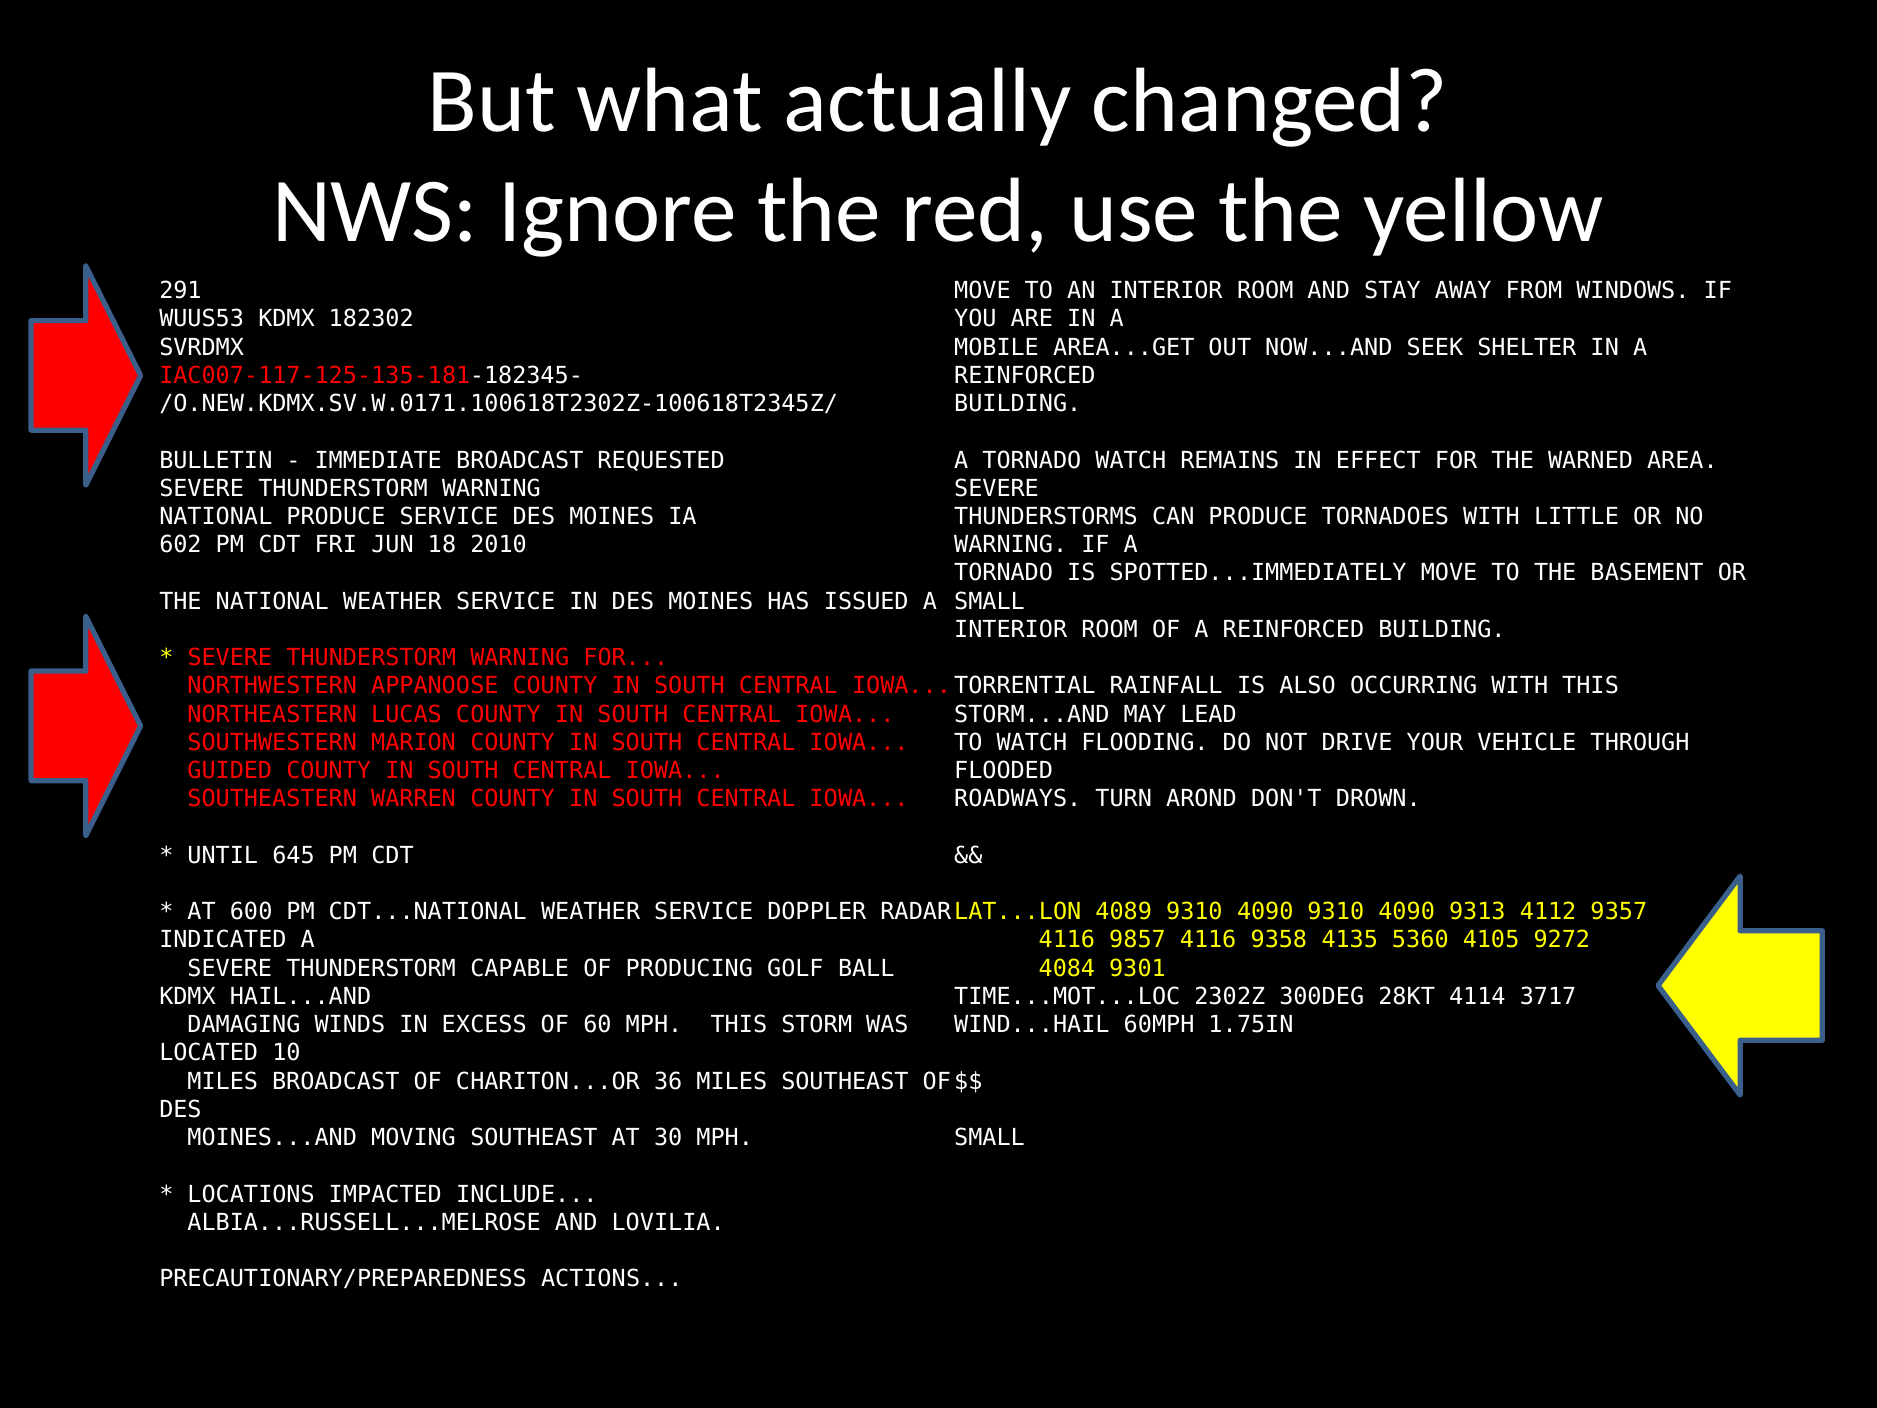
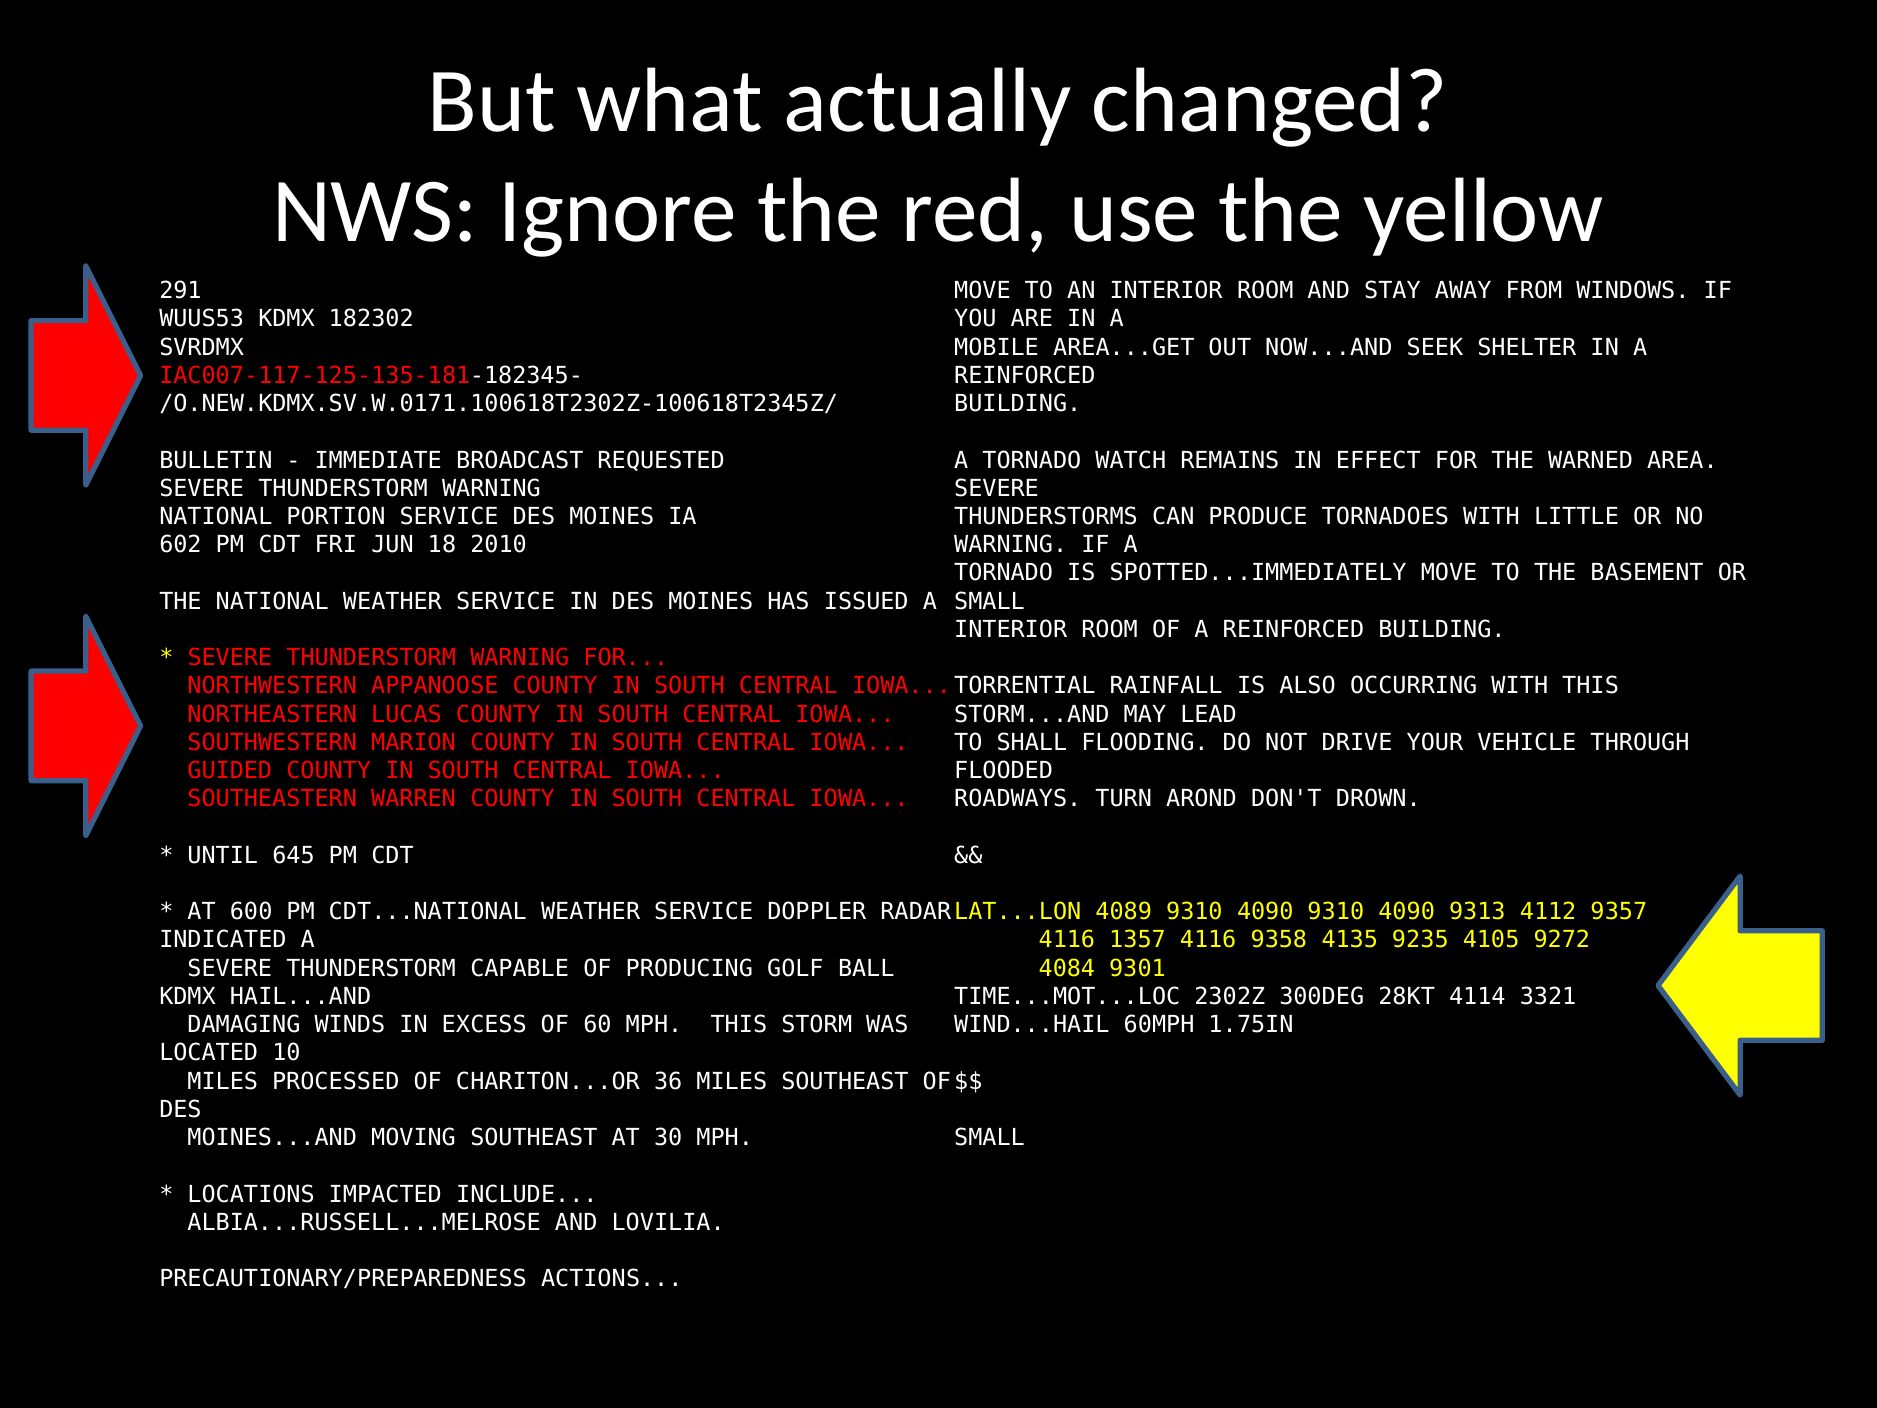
NATIONAL PRODUCE: PRODUCE -> PORTION
TO WATCH: WATCH -> SHALL
9857: 9857 -> 1357
5360: 5360 -> 9235
3717: 3717 -> 3321
MILES BROADCAST: BROADCAST -> PROCESSED
